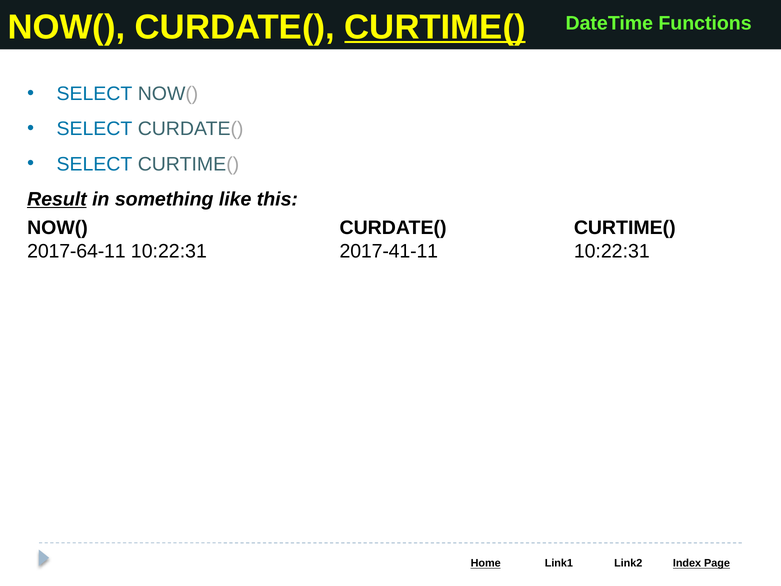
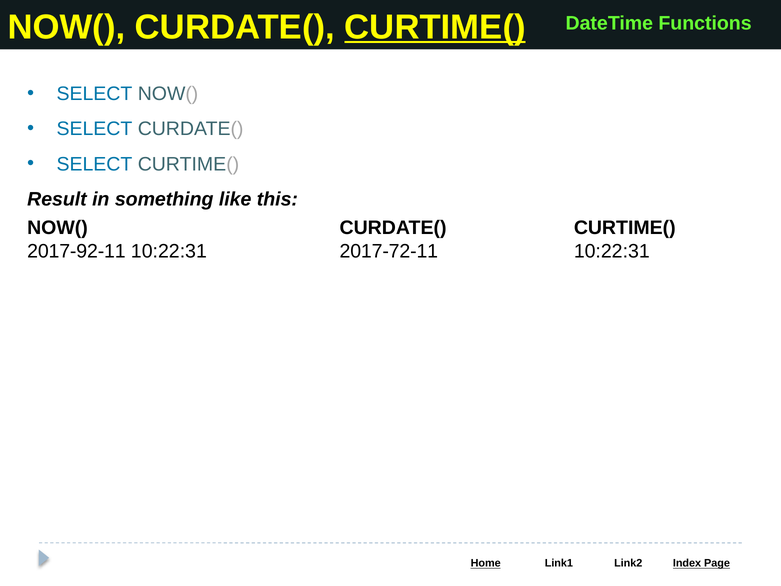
Result underline: present -> none
2017-64-11: 2017-64-11 -> 2017-92-11
2017-41-11: 2017-41-11 -> 2017-72-11
